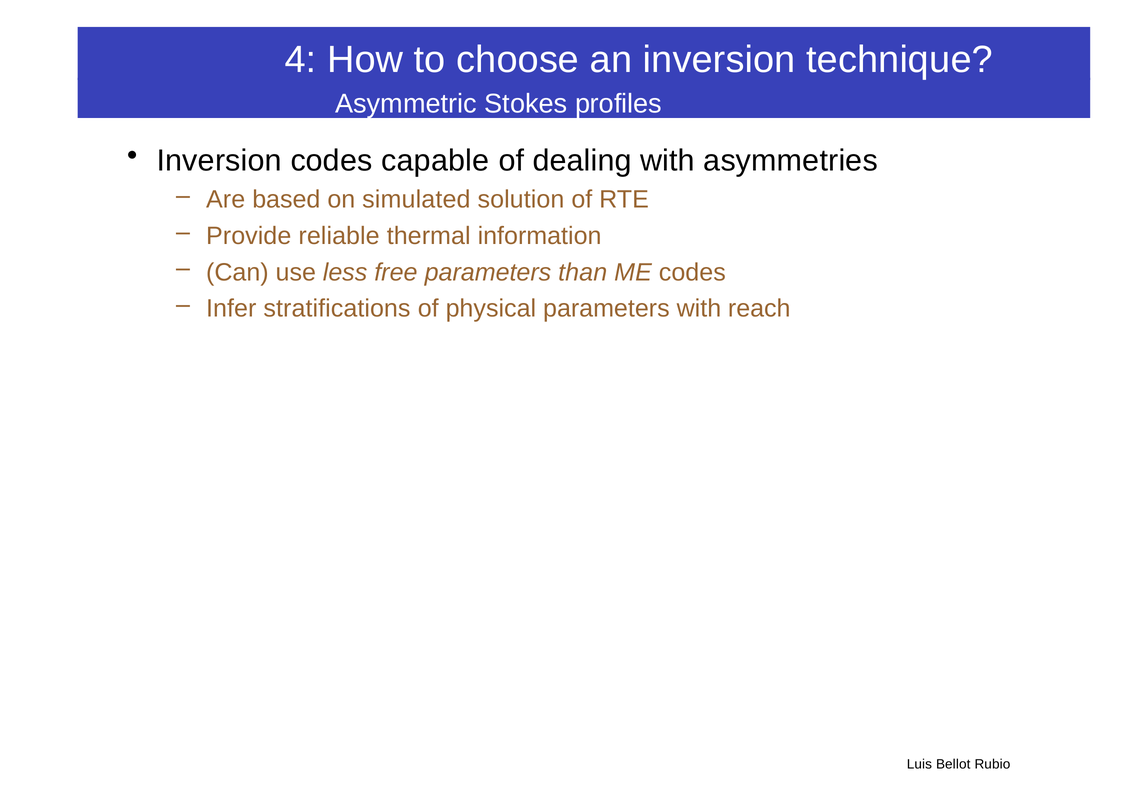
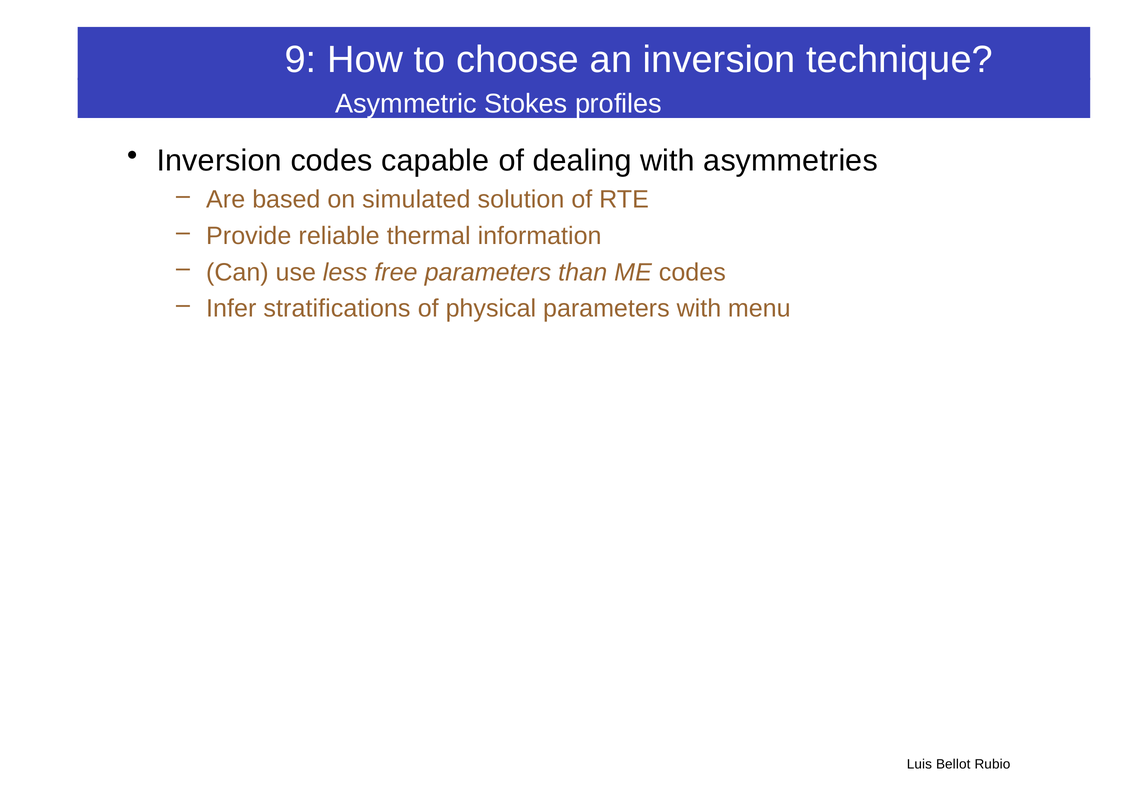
4: 4 -> 9
reach: reach -> menu
